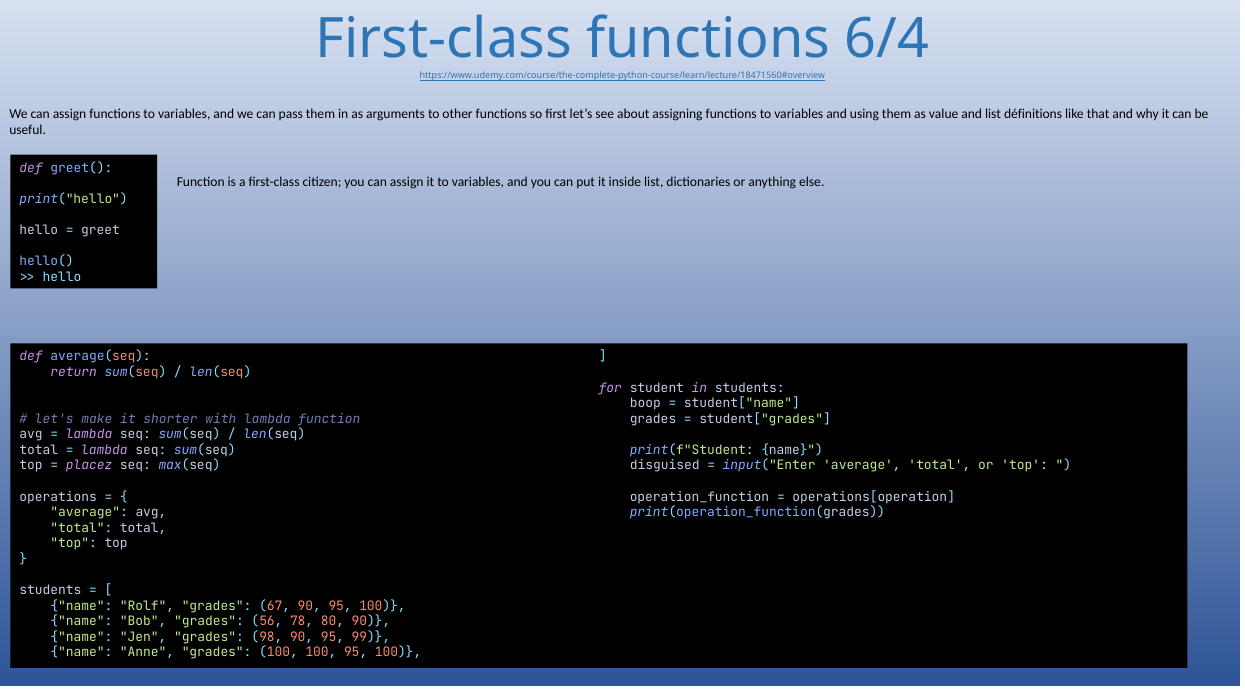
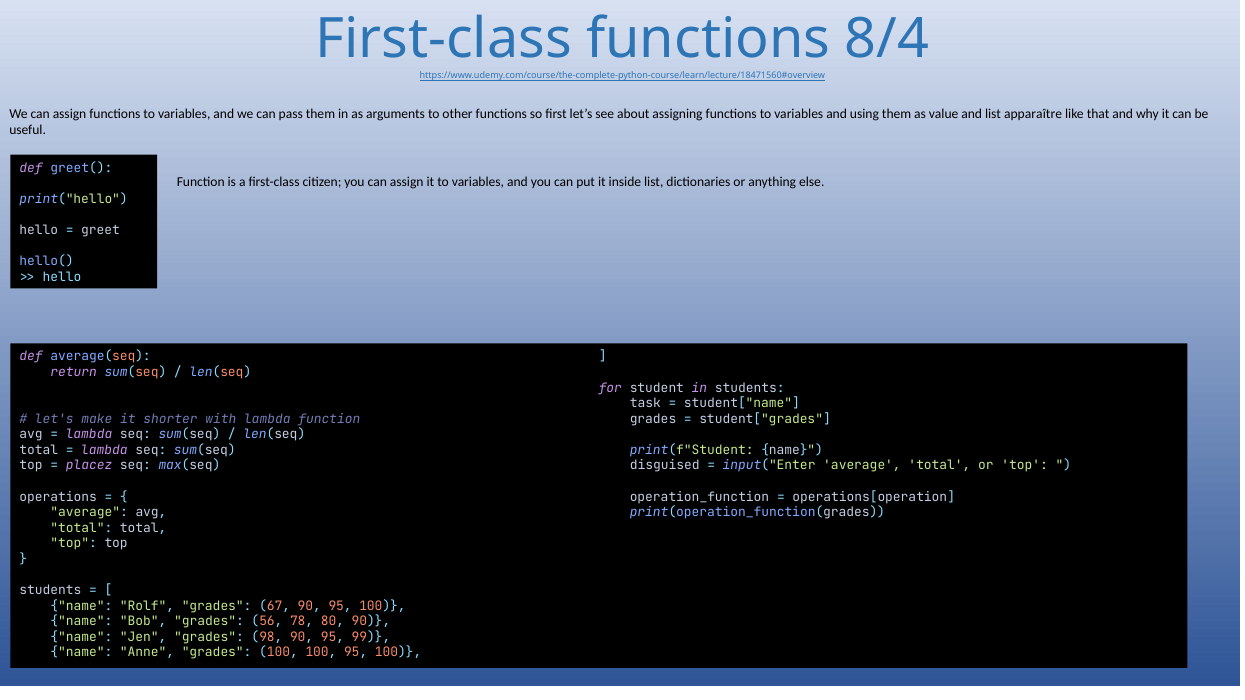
6/4: 6/4 -> 8/4
définitions: définitions -> apparaître
boop: boop -> task
